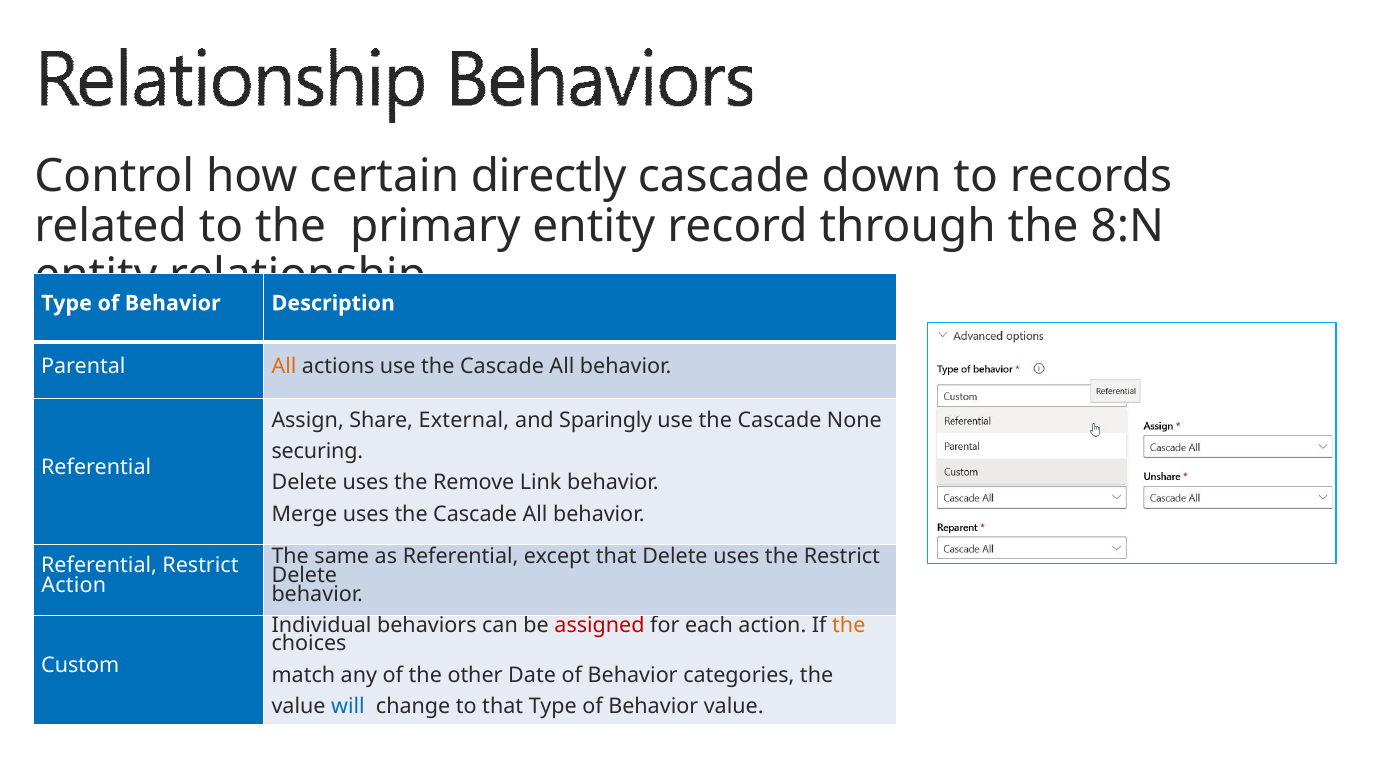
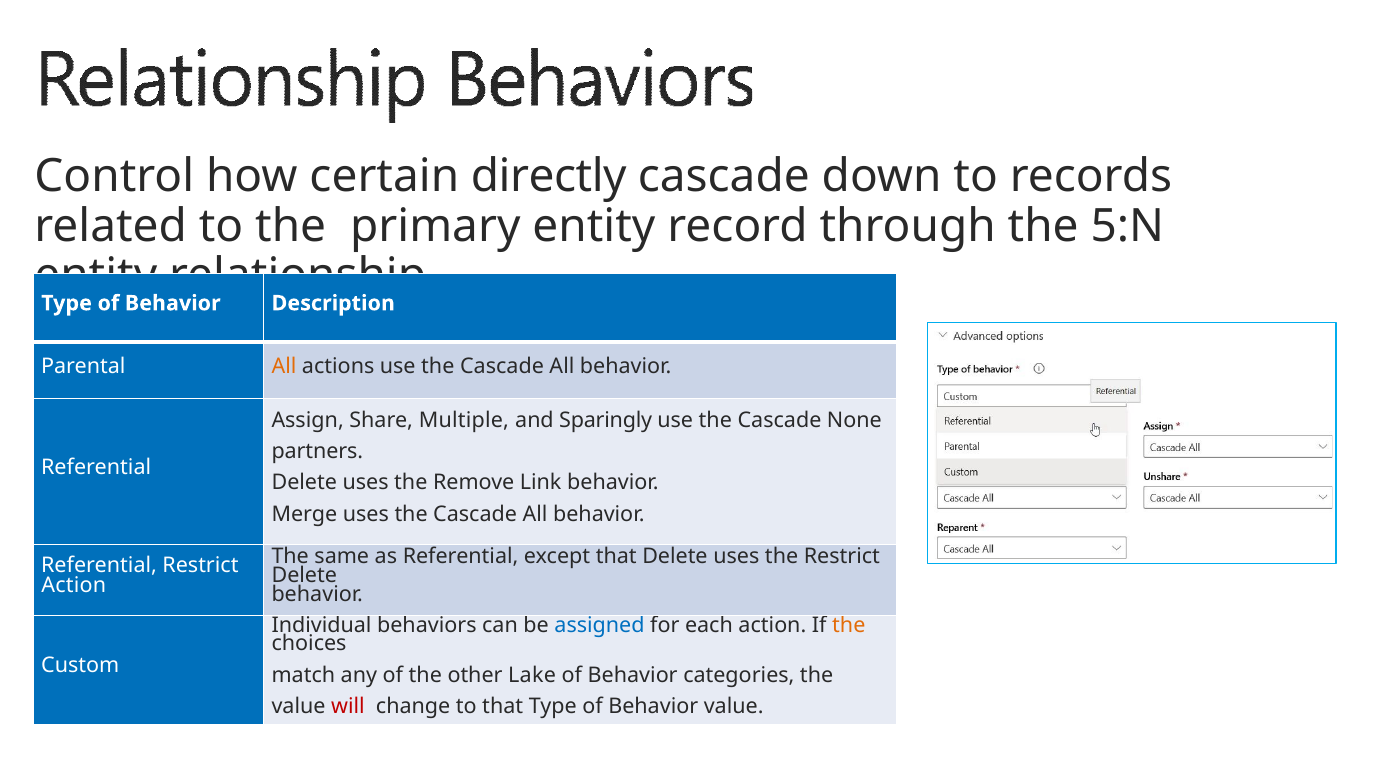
8:N: 8:N -> 5:N
External: External -> Multiple
securing: securing -> partners
assigned colour: red -> blue
Date: Date -> Lake
will colour: blue -> red
